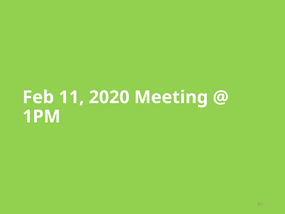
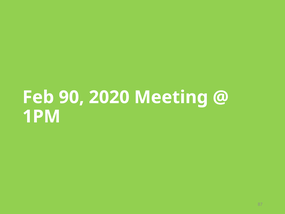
11: 11 -> 90
